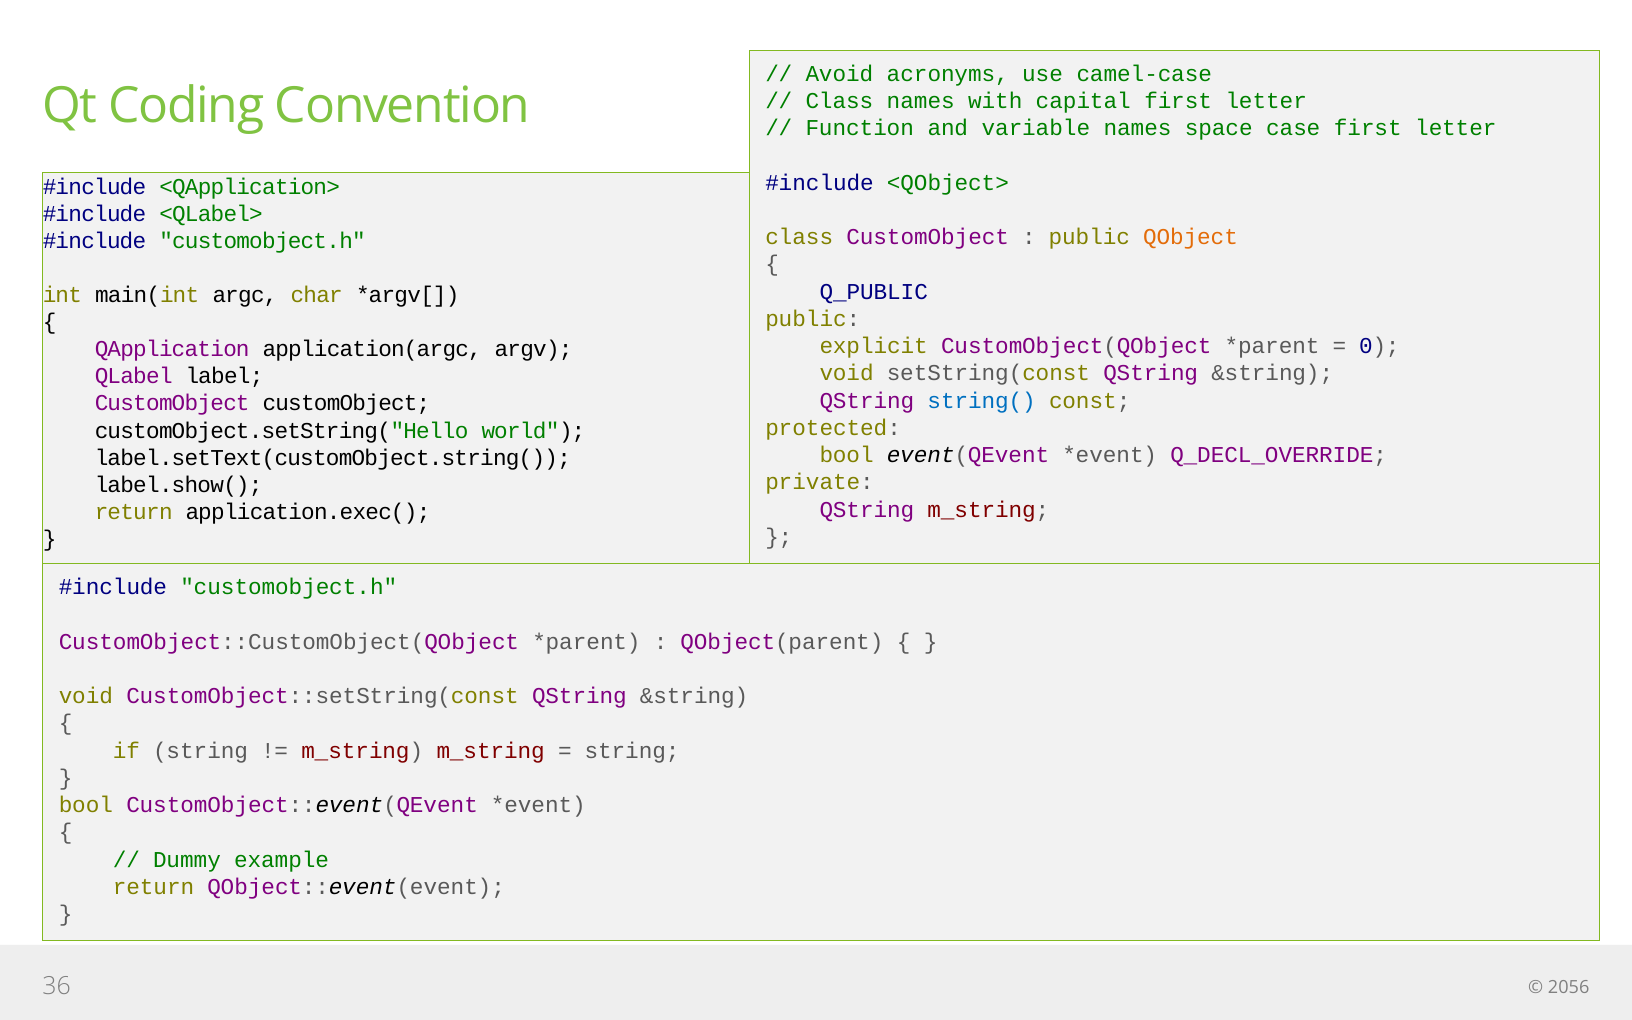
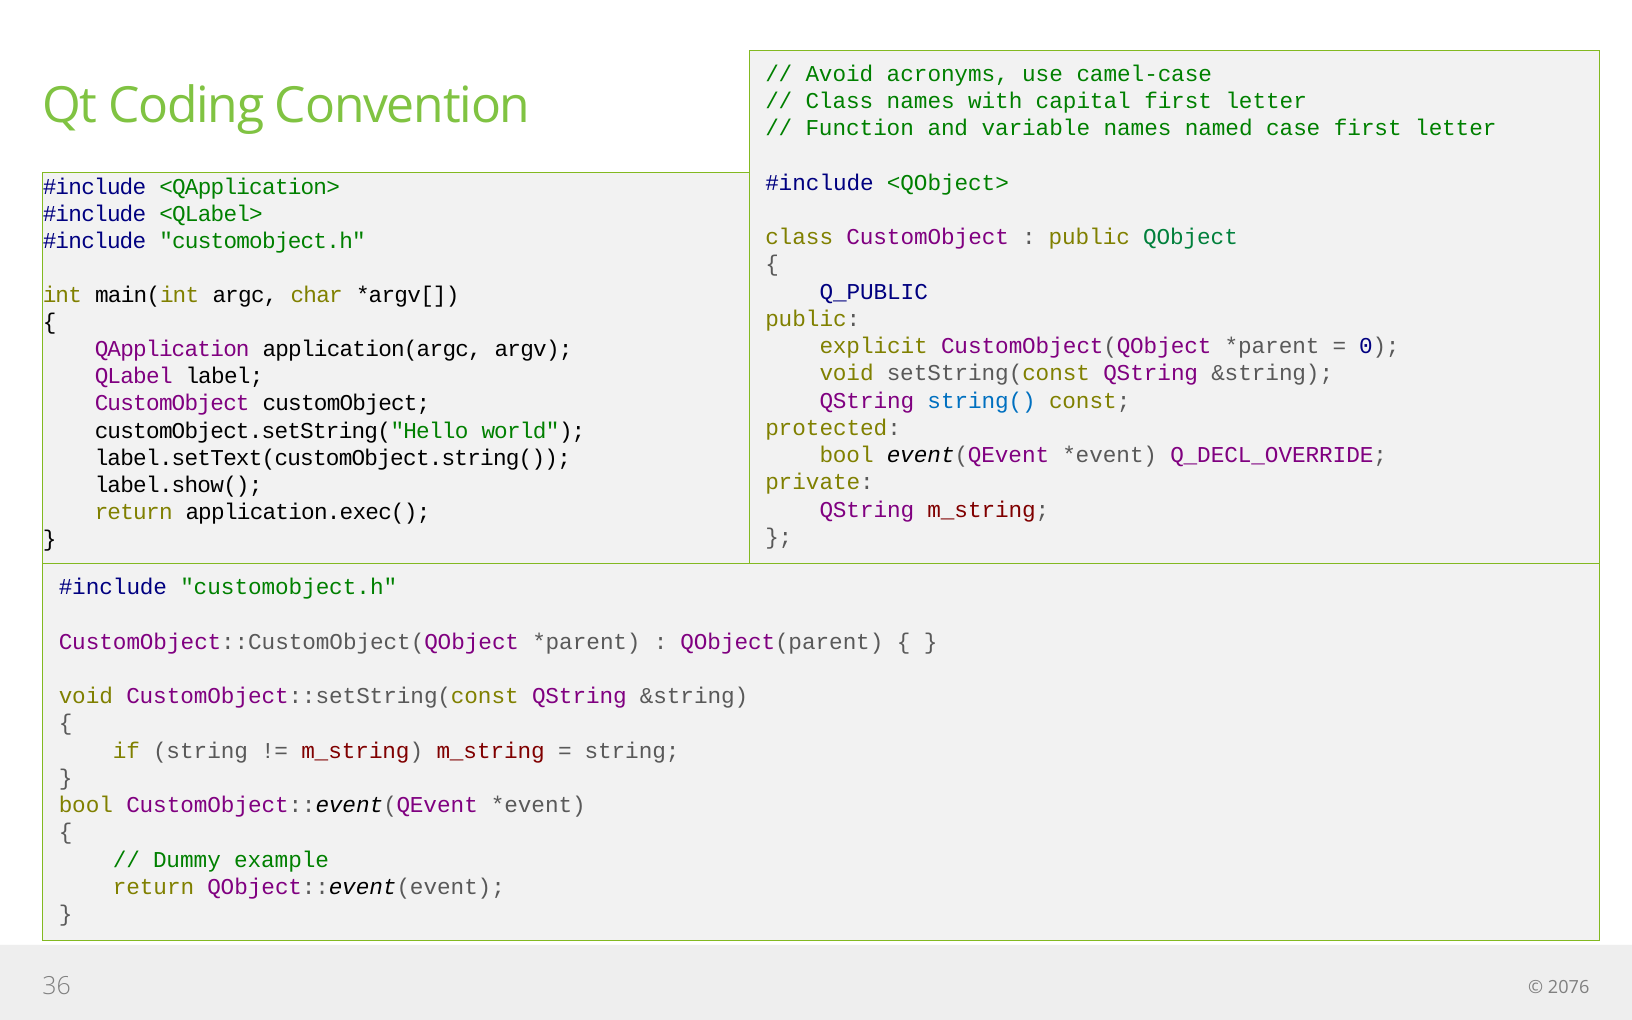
space: space -> named
QObject colour: orange -> green
2056: 2056 -> 2076
